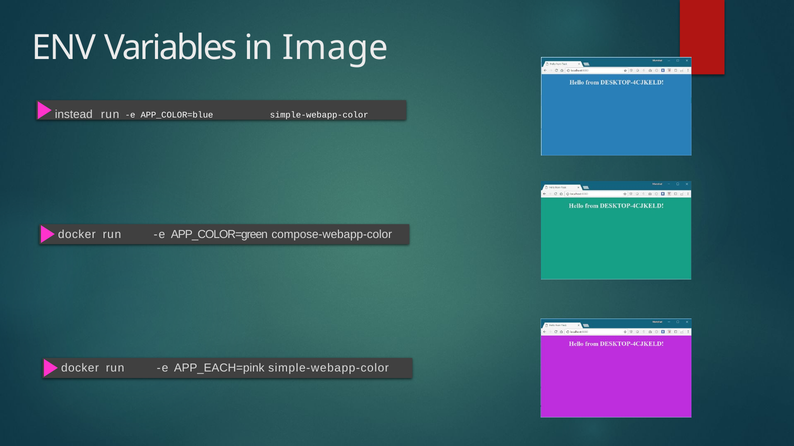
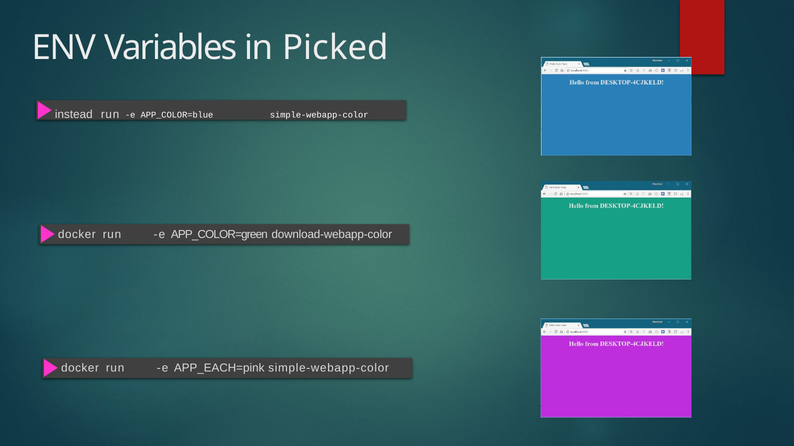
Image: Image -> Picked
compose-webapp-color: compose-webapp-color -> download-webapp-color
